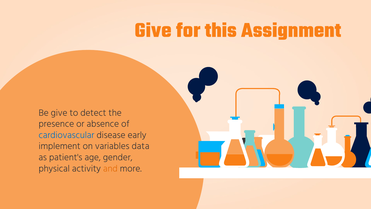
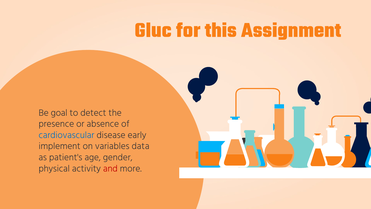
Give at (153, 30): Give -> Gluc
Be give: give -> goal
and colour: orange -> red
